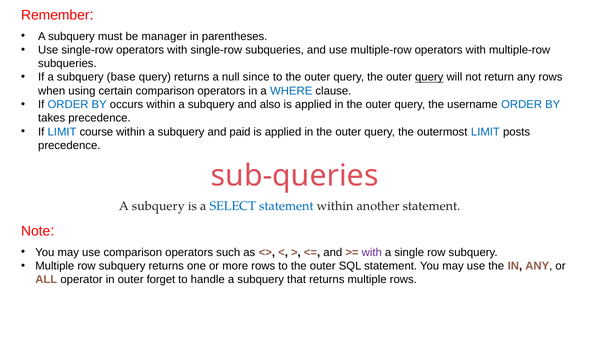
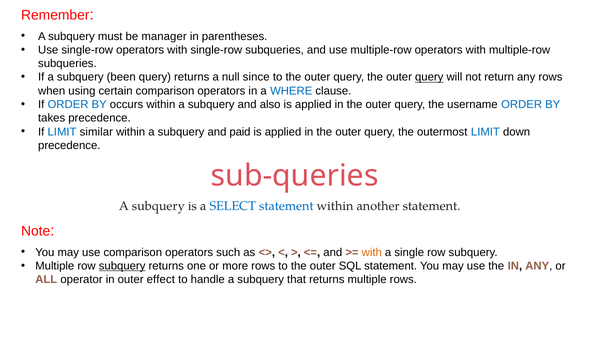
base: base -> been
course: course -> similar
posts: posts -> down
with at (372, 252) colour: purple -> orange
subquery at (122, 265) underline: none -> present
forget: forget -> effect
